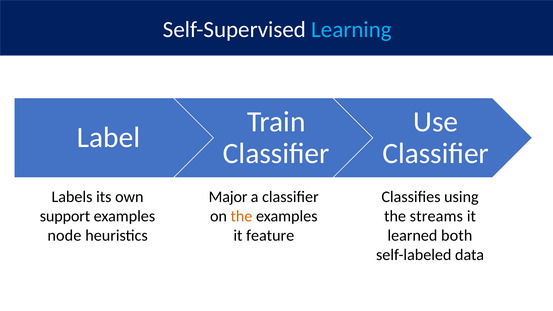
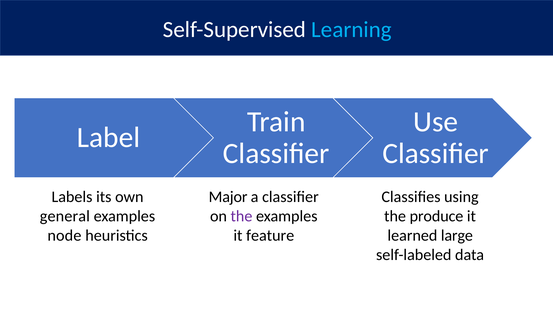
support: support -> general
the at (241, 216) colour: orange -> purple
streams: streams -> produce
both: both -> large
